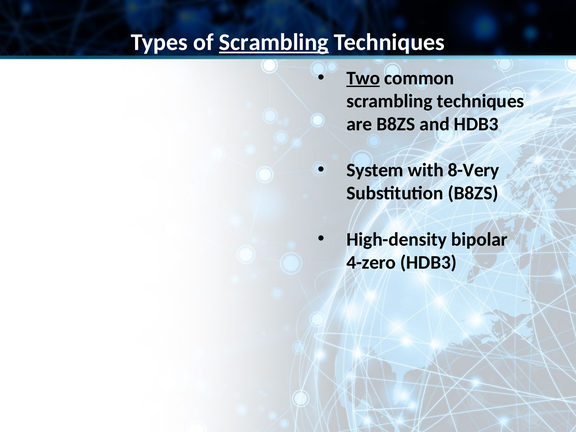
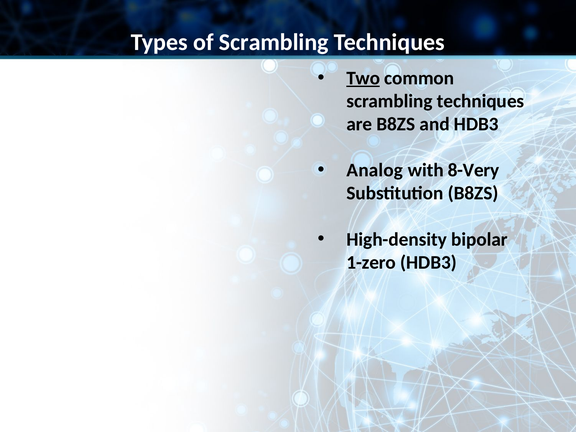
Scrambling at (274, 42) underline: present -> none
System: System -> Analog
4-zero: 4-zero -> 1-zero
